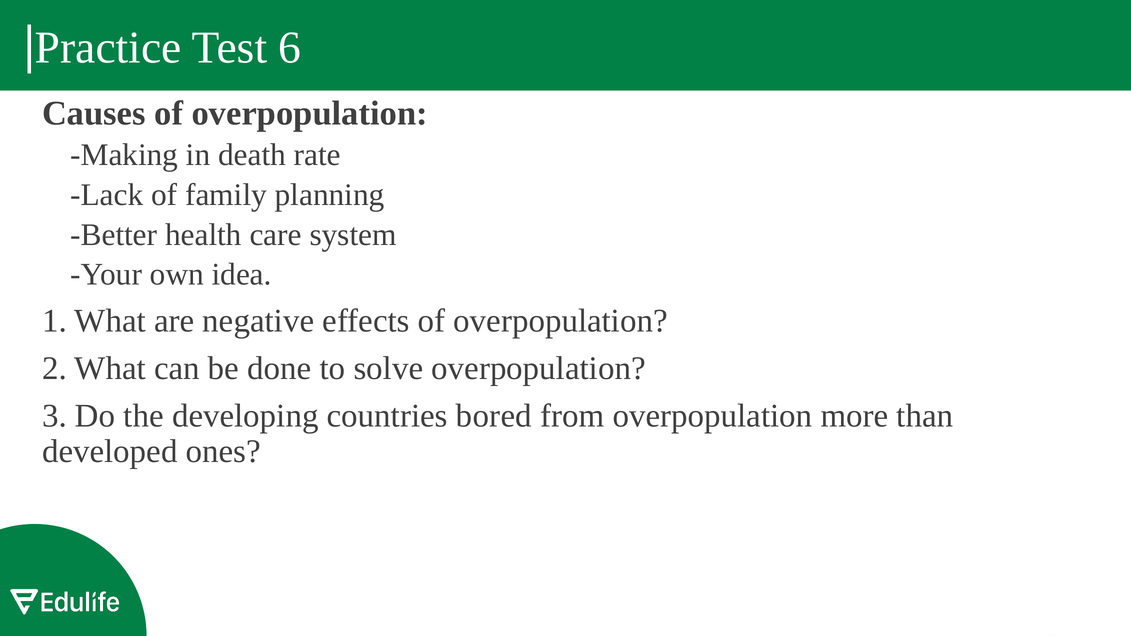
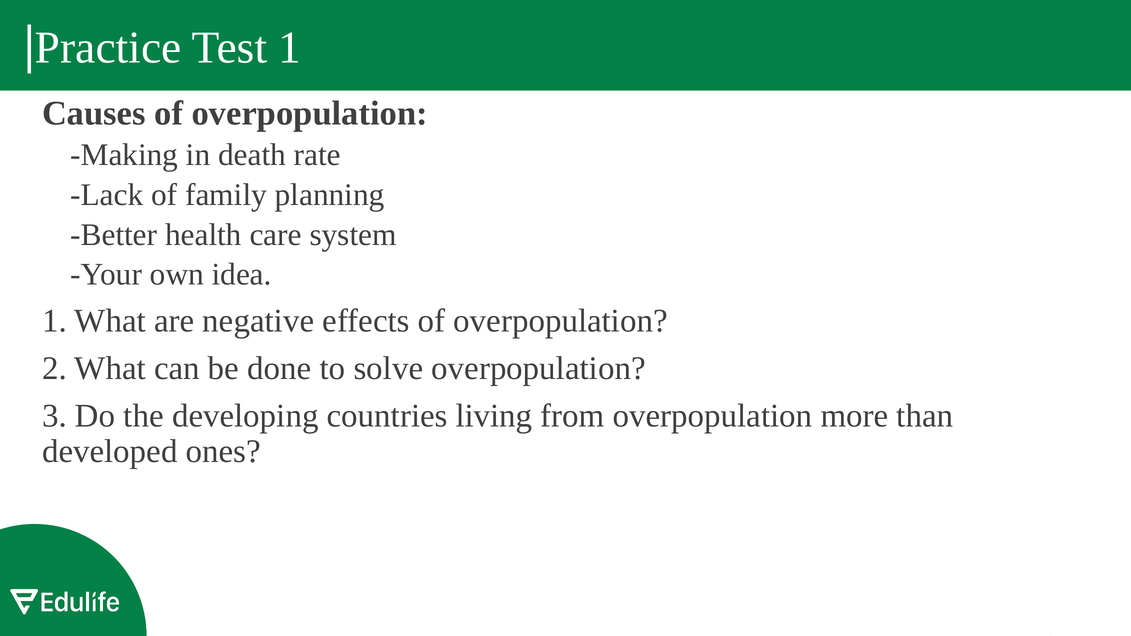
Test 6: 6 -> 1
bored: bored -> living
